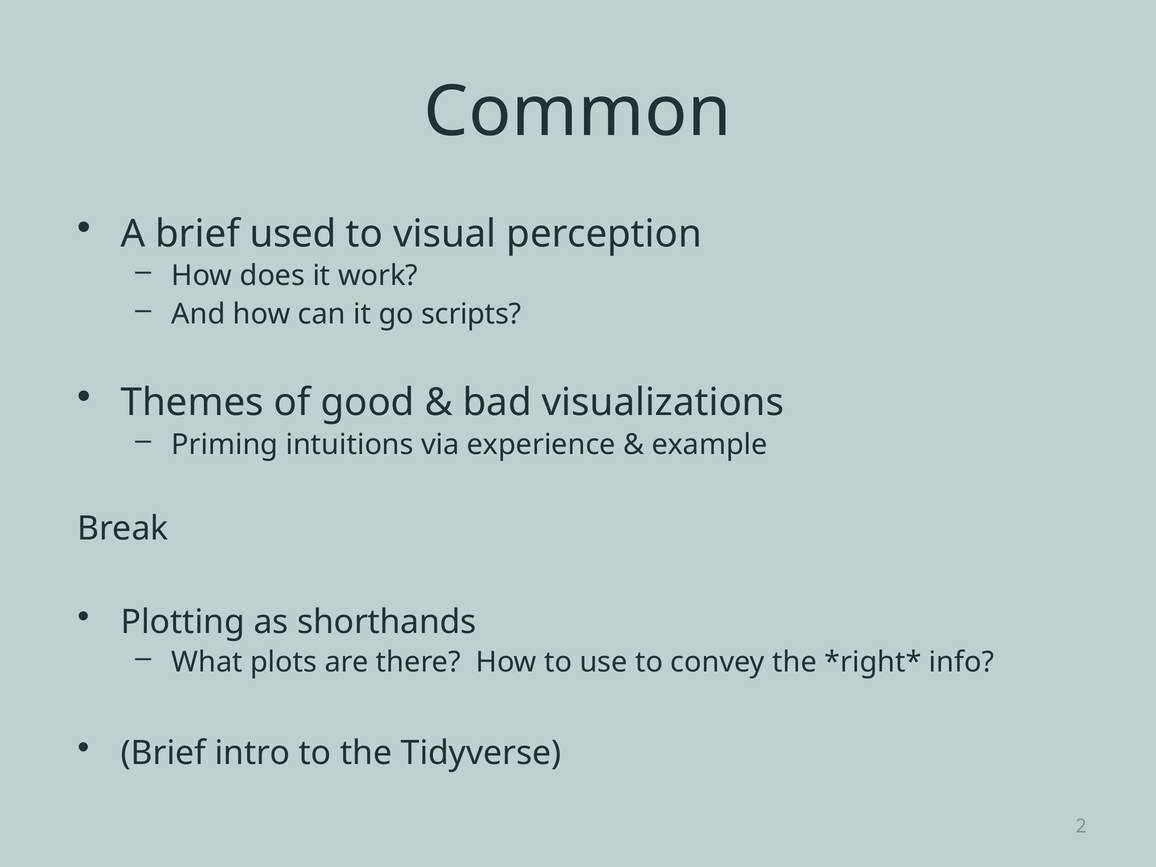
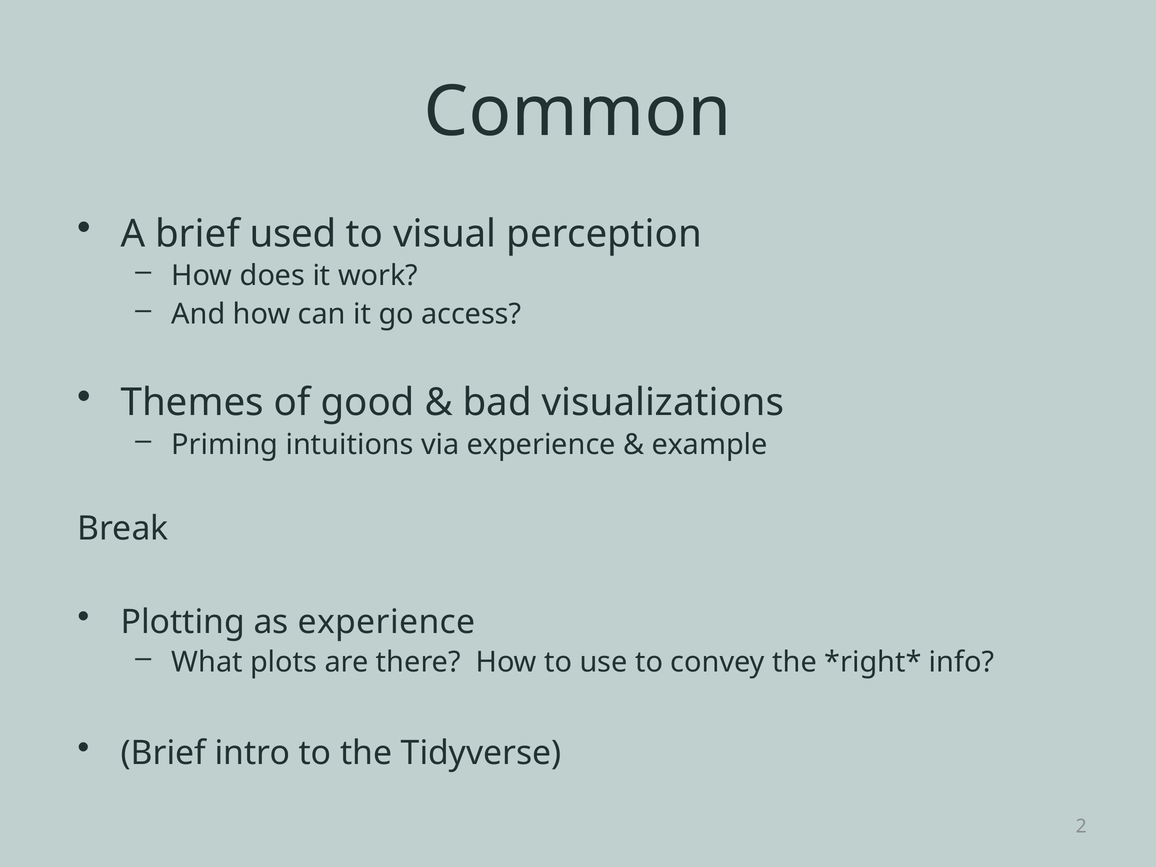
scripts: scripts -> access
as shorthands: shorthands -> experience
